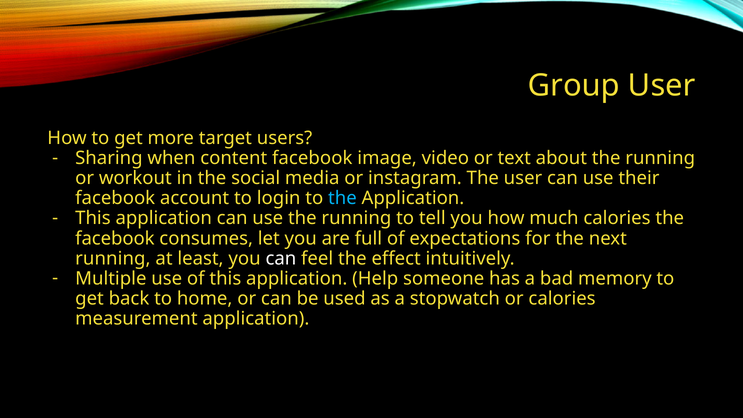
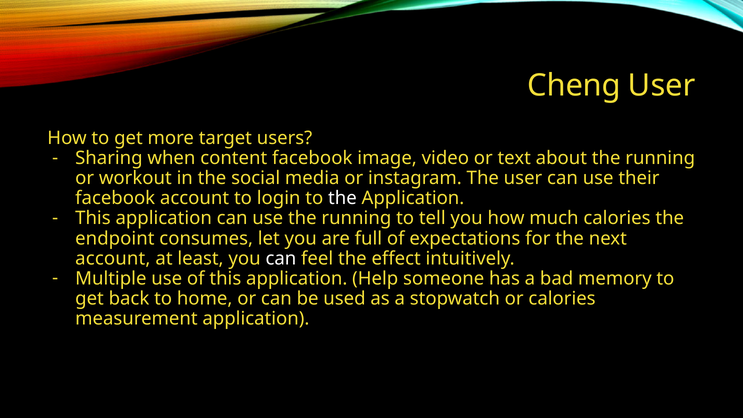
Group: Group -> Cheng
the at (342, 198) colour: light blue -> white
facebook at (115, 238): facebook -> endpoint
running at (113, 258): running -> account
